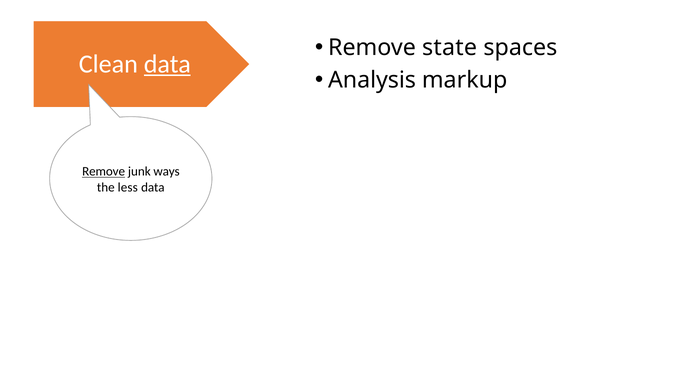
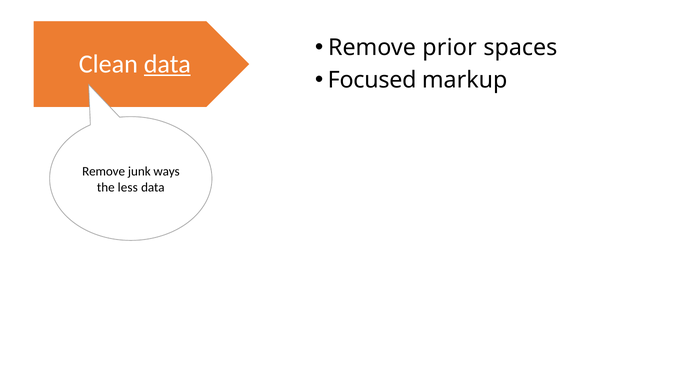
state: state -> prior
Analysis: Analysis -> Focused
Remove at (104, 172) underline: present -> none
